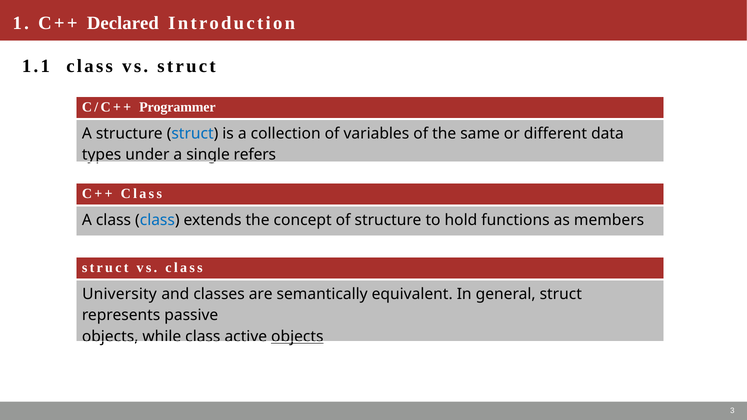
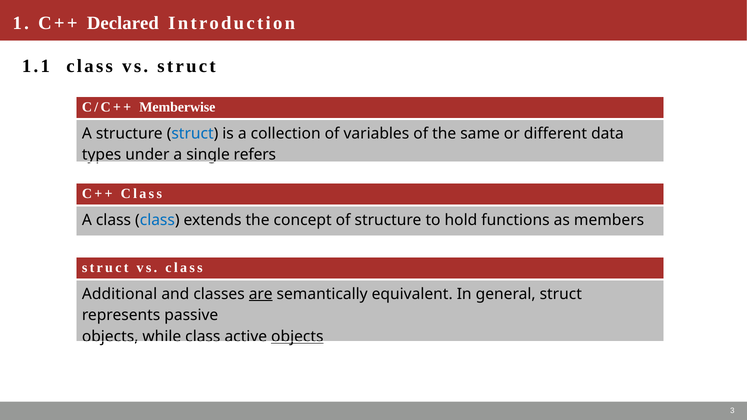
Programmer: Programmer -> Memberwise
University: University -> Additional
are underline: none -> present
